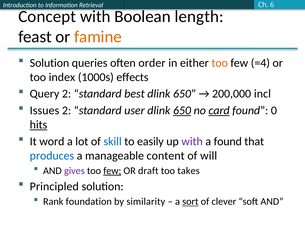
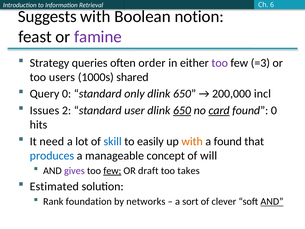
Concept: Concept -> Suggests
length: length -> notion
famine colour: orange -> purple
Solution at (49, 63): Solution -> Strategy
too at (220, 63) colour: orange -> purple
=4: =4 -> =3
index: index -> users
effects: effects -> shared
Query 2: 2 -> 0
best: best -> only
hits underline: present -> none
word: word -> need
with at (192, 141) colour: purple -> orange
content: content -> concept
Principled: Principled -> Estimated
similarity: similarity -> networks
sort underline: present -> none
AND at (272, 201) underline: none -> present
